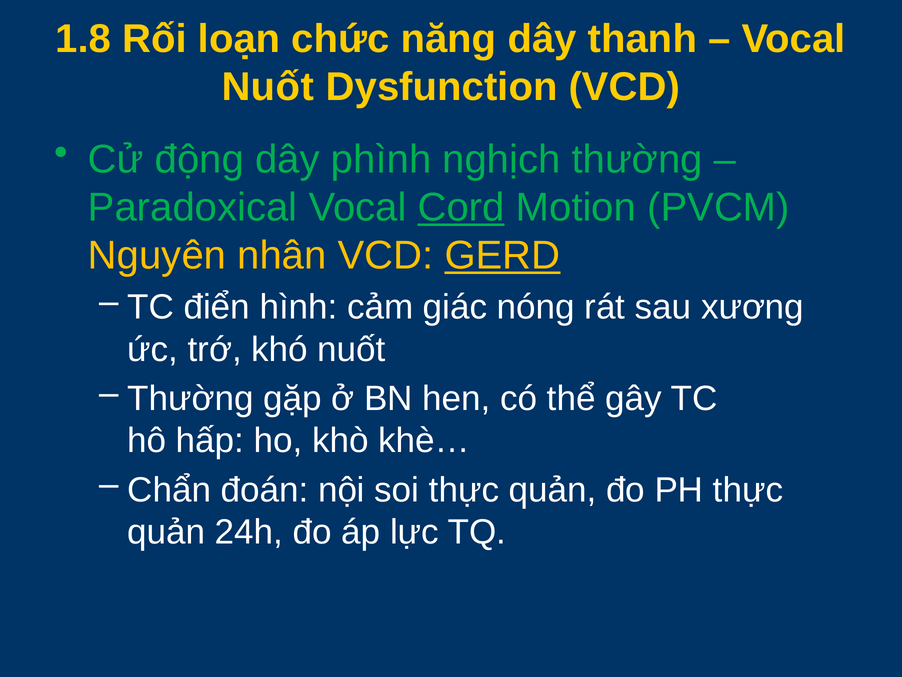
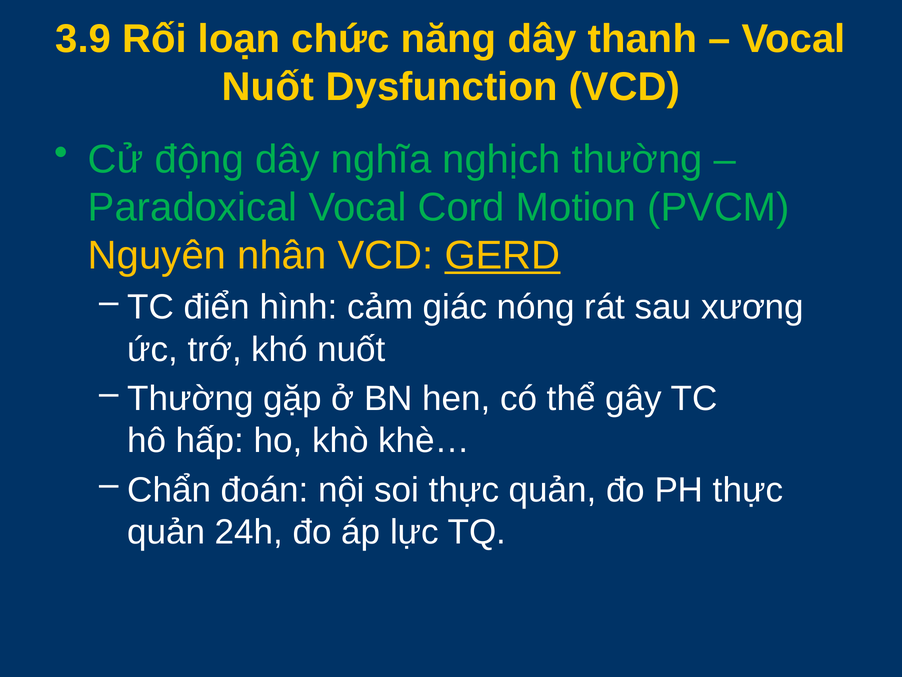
1.8: 1.8 -> 3.9
phình: phình -> nghĩa
Cord underline: present -> none
